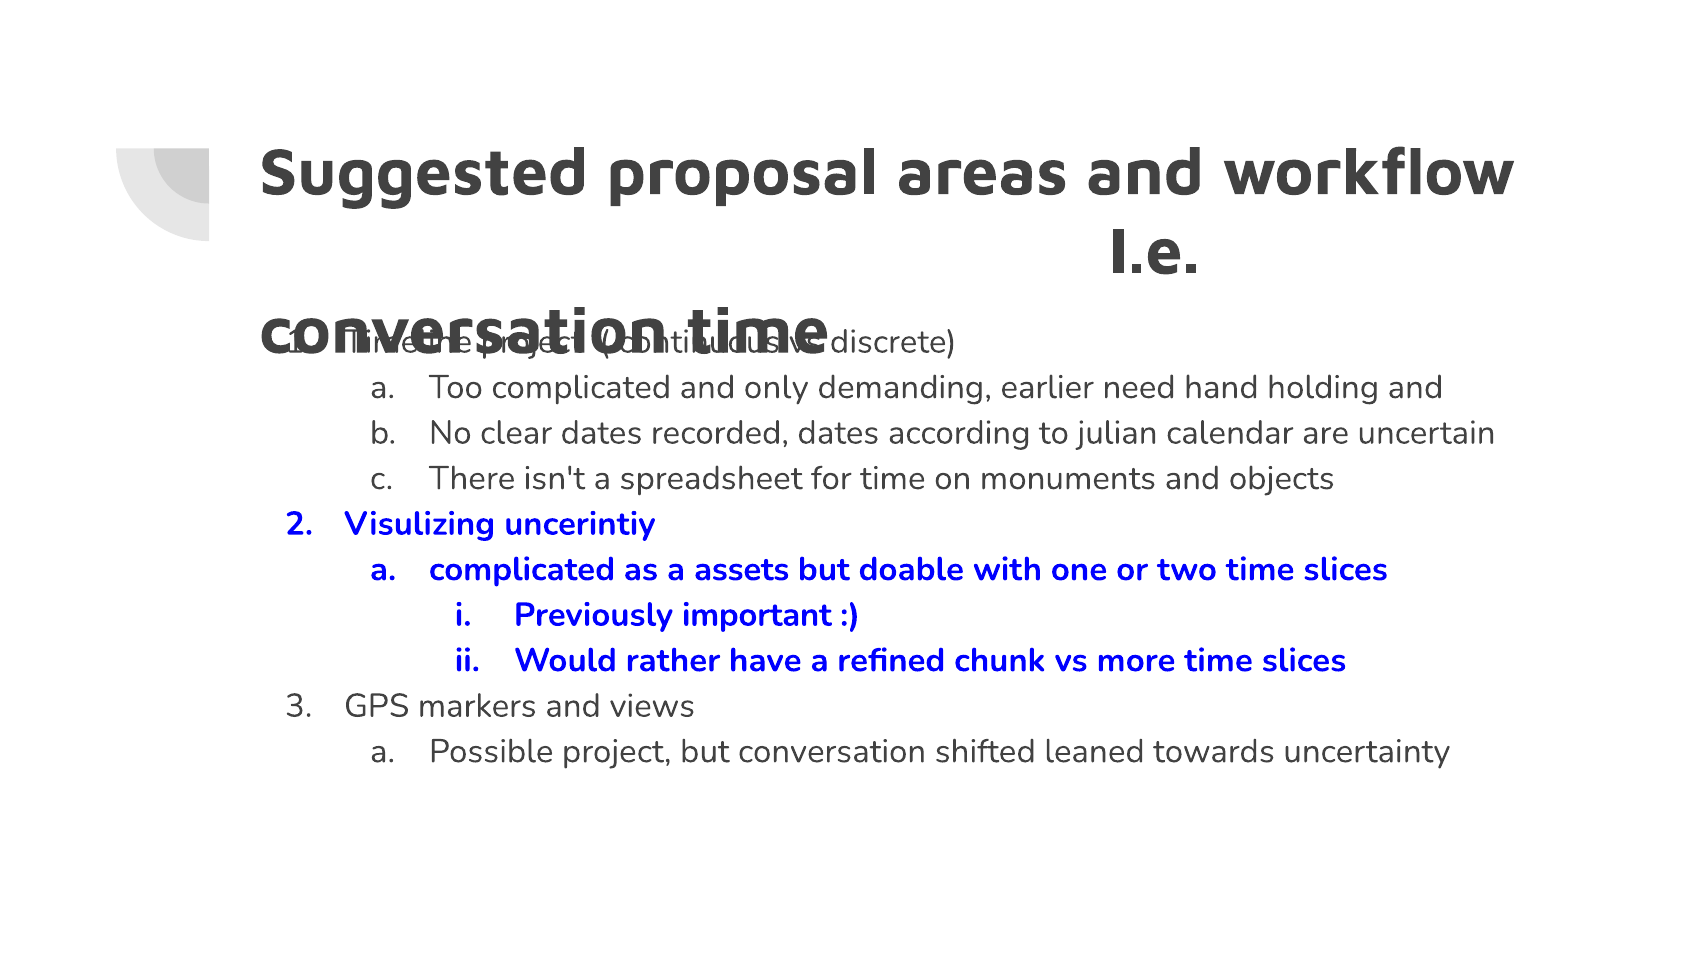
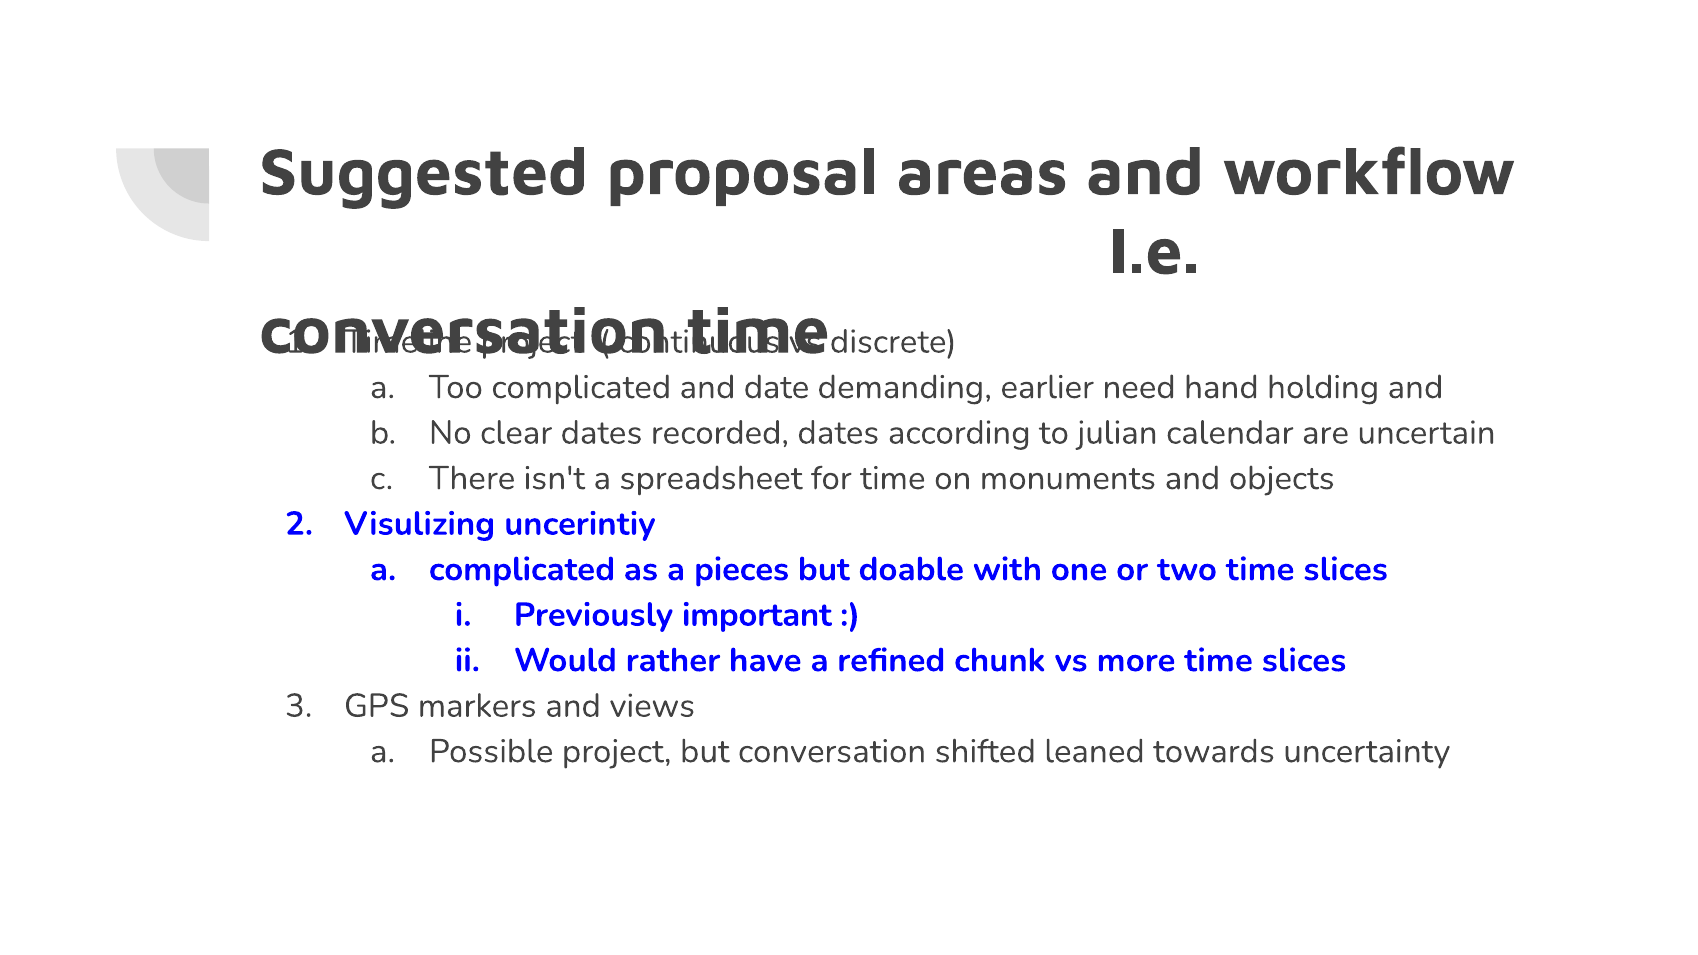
only: only -> date
assets: assets -> pieces
